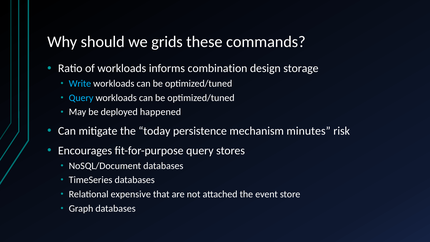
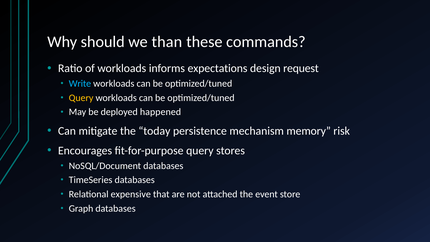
grids: grids -> than
combination: combination -> expectations
storage: storage -> request
Query at (81, 98) colour: light blue -> yellow
minutes: minutes -> memory
